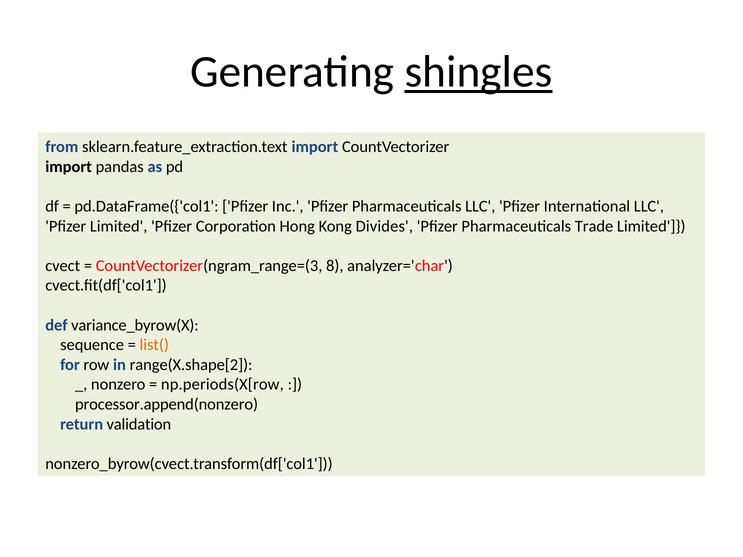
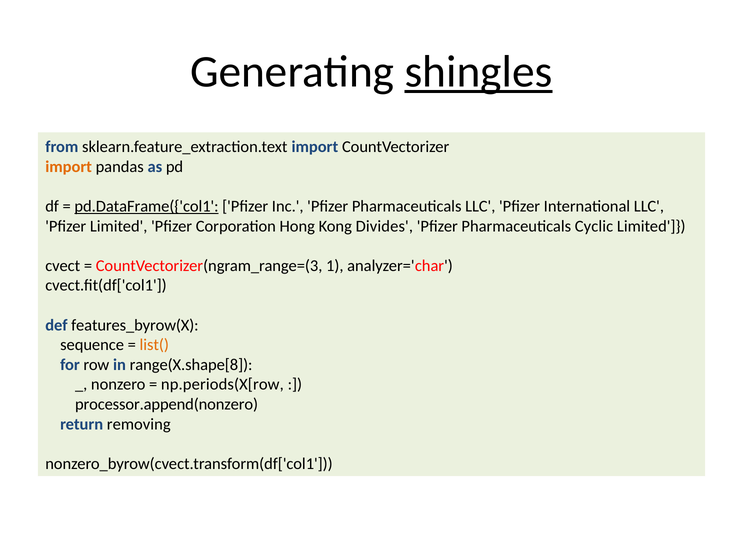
import at (69, 167) colour: black -> orange
pd.DataFrame({'col1 underline: none -> present
Trade: Trade -> Cyclic
8: 8 -> 1
variance_byrow(X: variance_byrow(X -> features_byrow(X
range(X.shape[2: range(X.shape[2 -> range(X.shape[8
validation: validation -> removing
